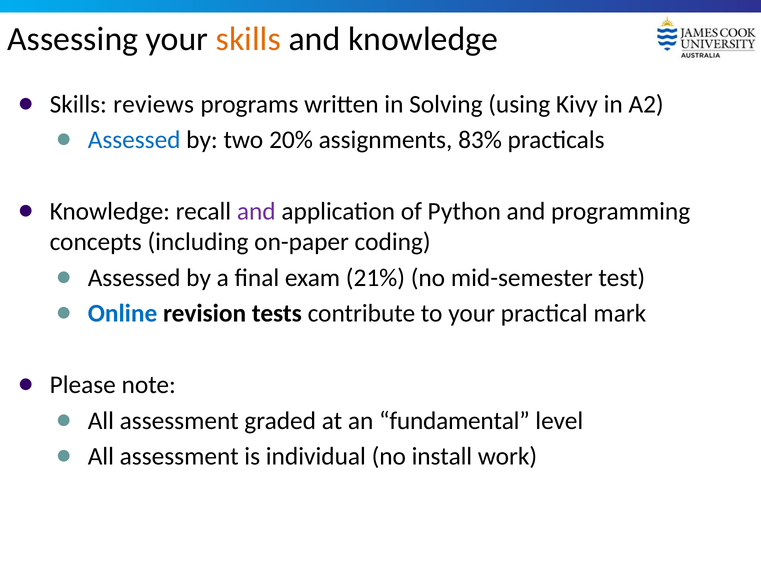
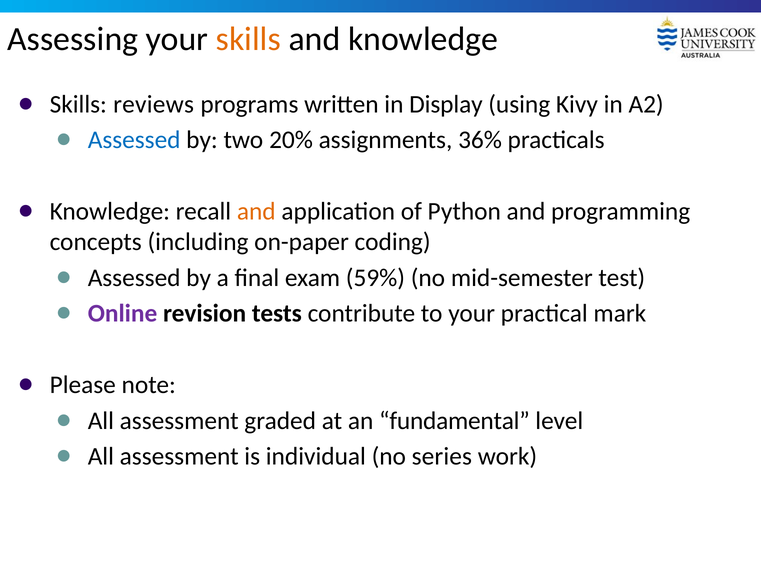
Solving: Solving -> Display
83%: 83% -> 36%
and at (256, 211) colour: purple -> orange
21%: 21% -> 59%
Online colour: blue -> purple
install: install -> series
